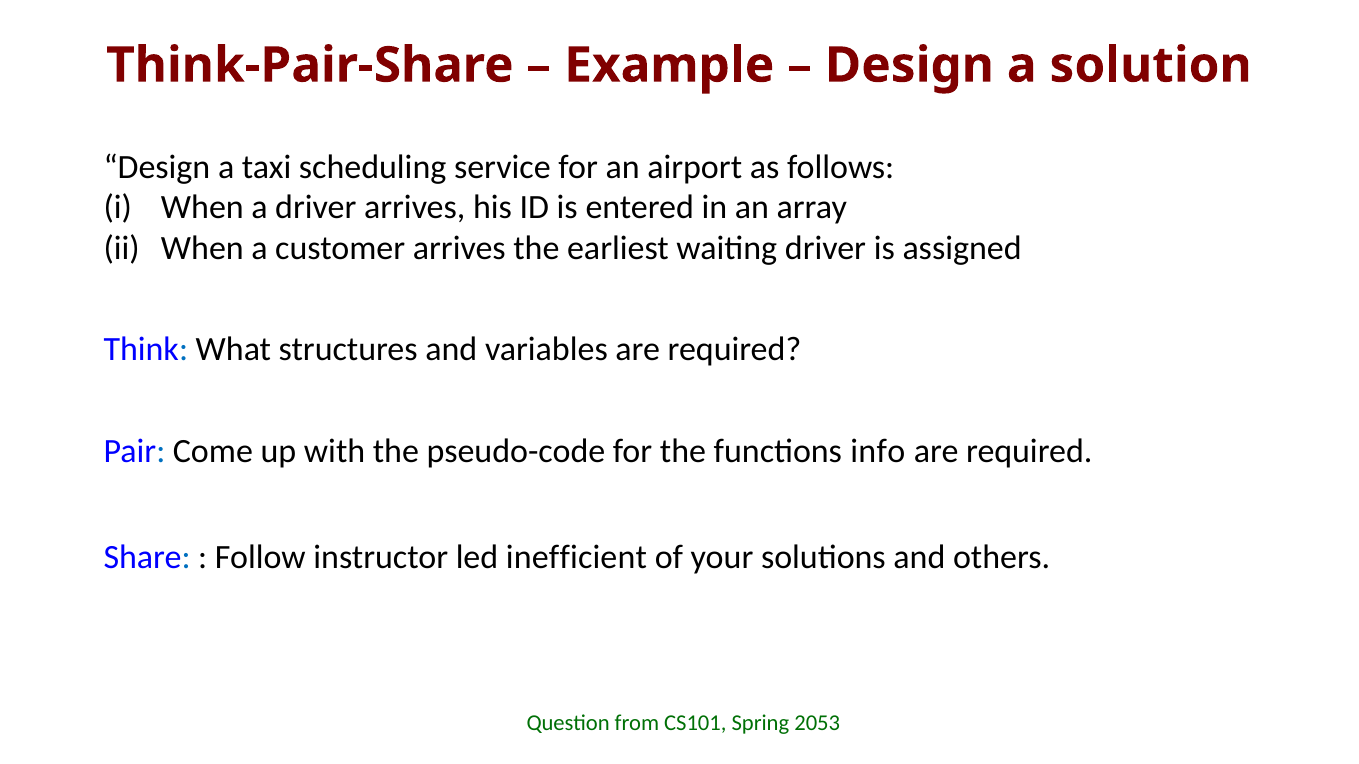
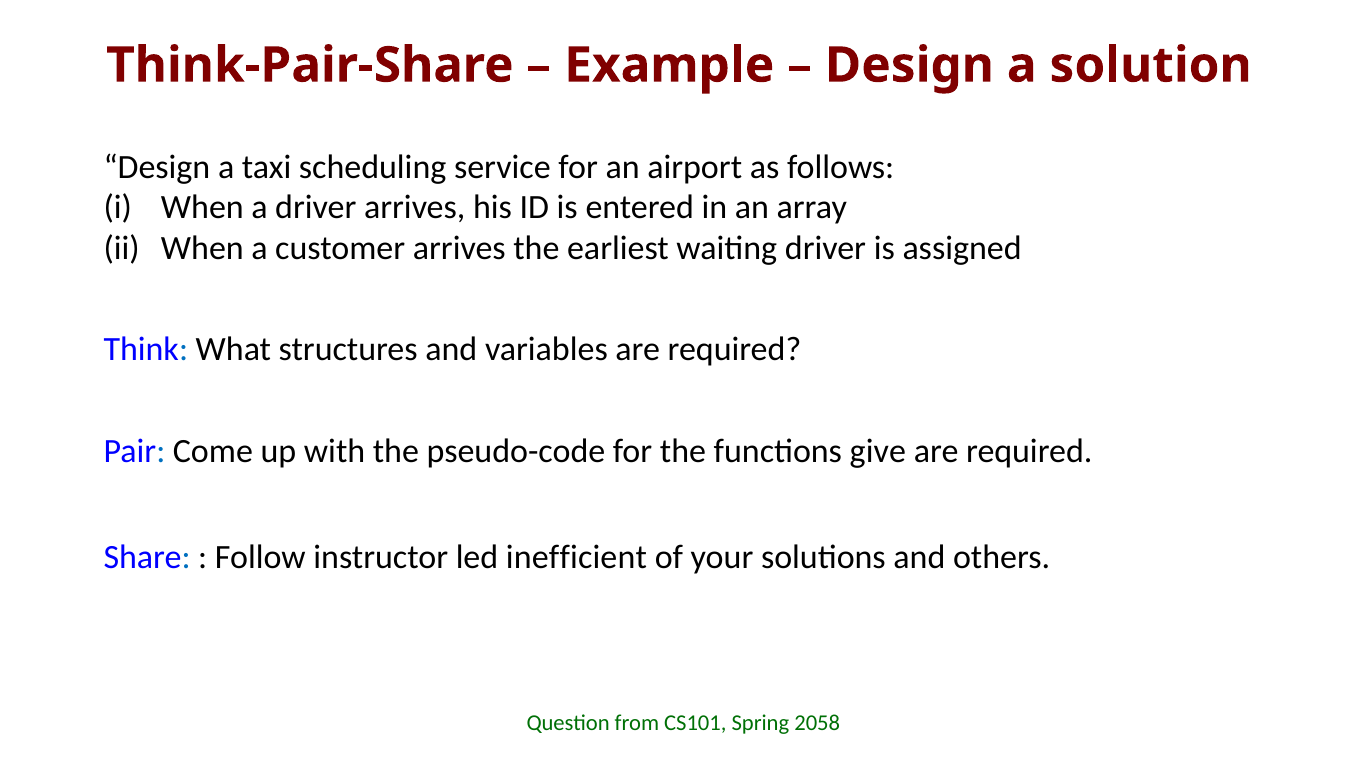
info: info -> give
2053: 2053 -> 2058
